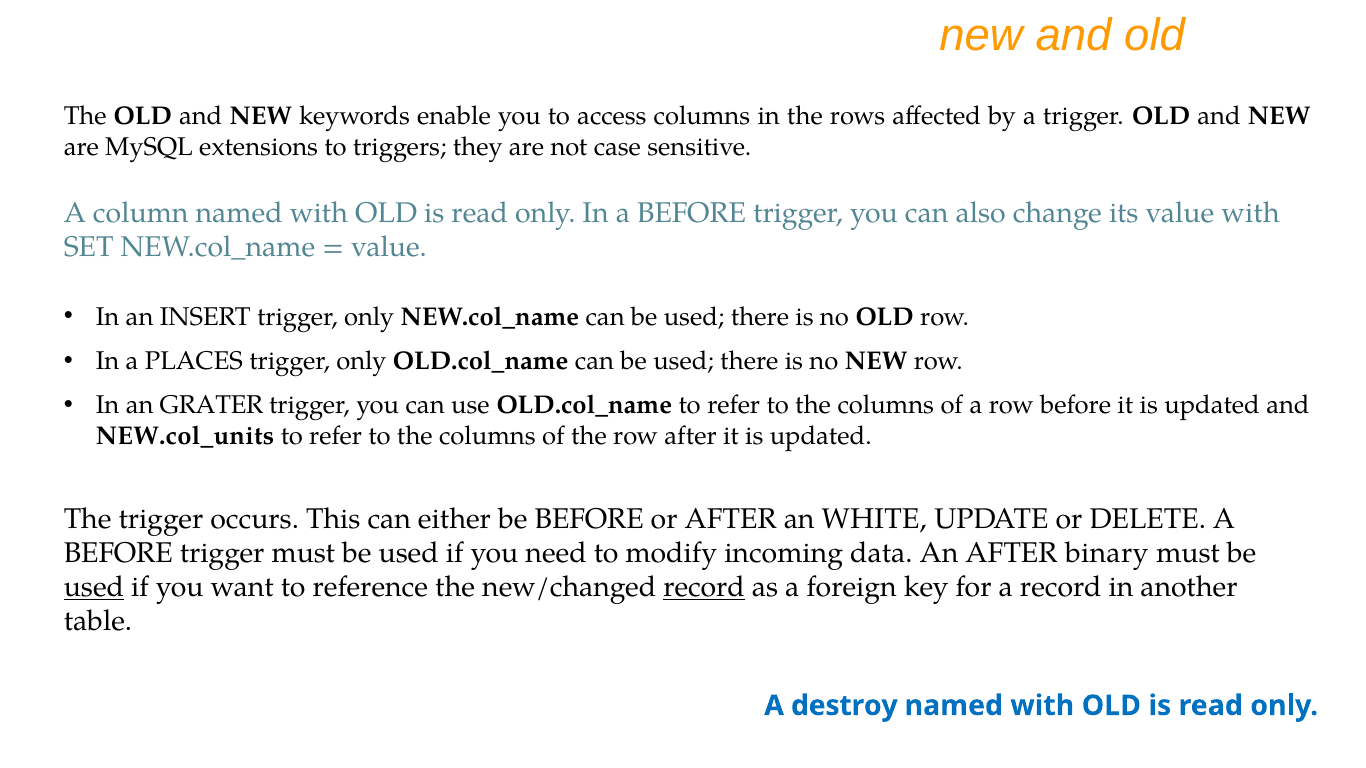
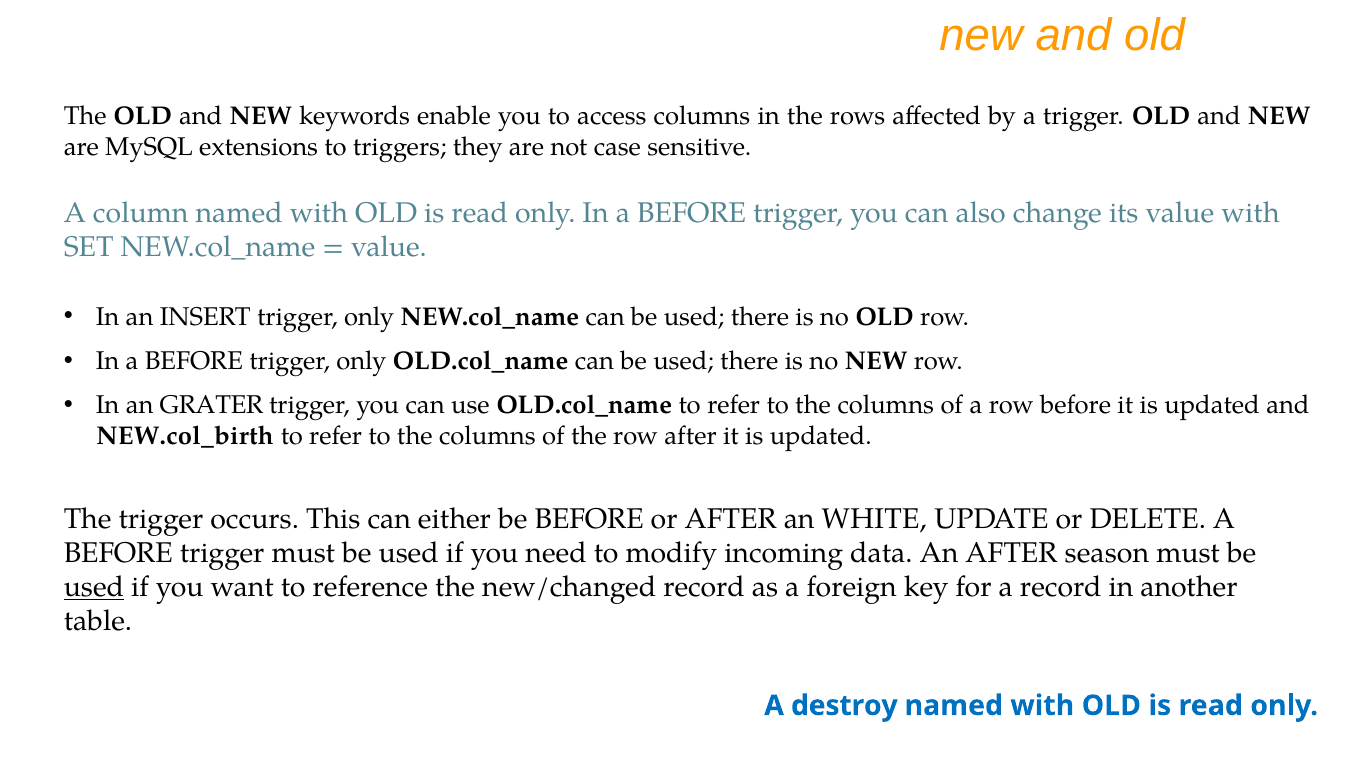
PLACES at (194, 361): PLACES -> BEFORE
NEW.col_units: NEW.col_units -> NEW.col_birth
binary: binary -> season
record at (704, 588) underline: present -> none
